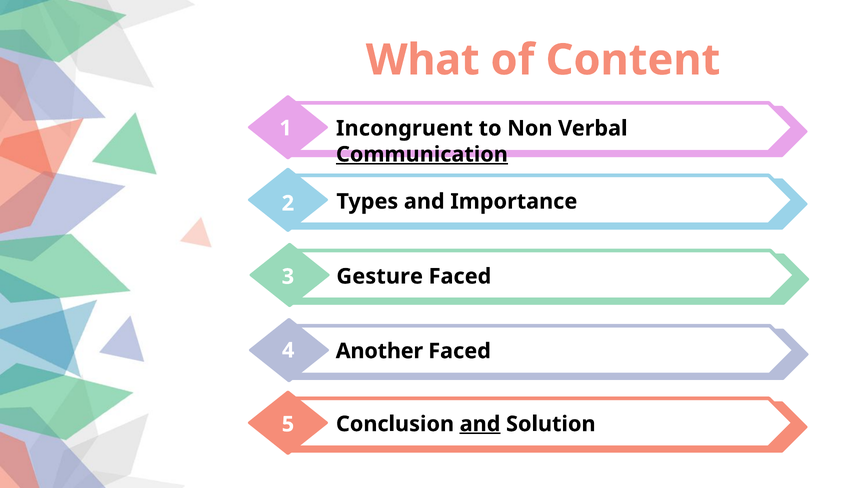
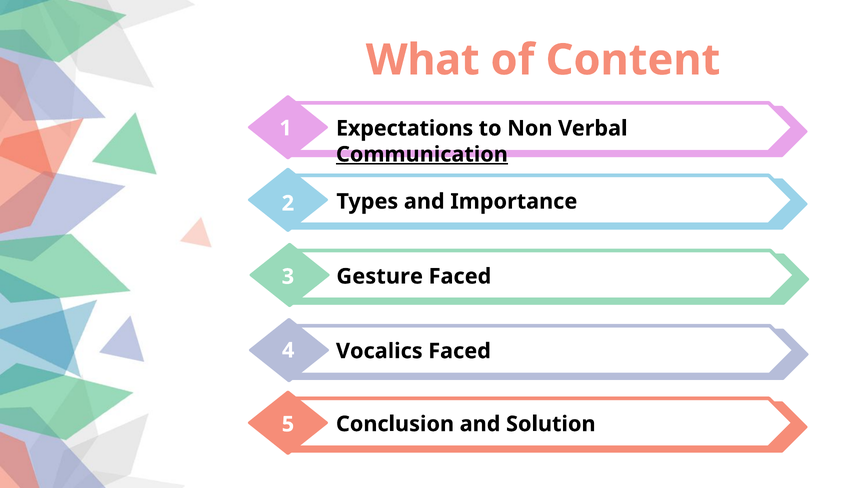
Incongruent: Incongruent -> Expectations
Another: Another -> Vocalics
and at (480, 424) underline: present -> none
